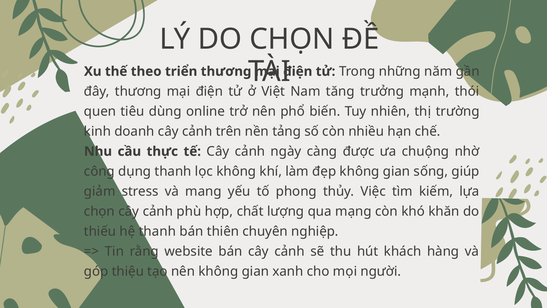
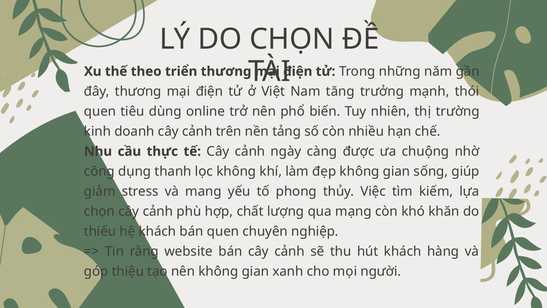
hệ thanh: thanh -> khách
bán thiên: thiên -> quen
